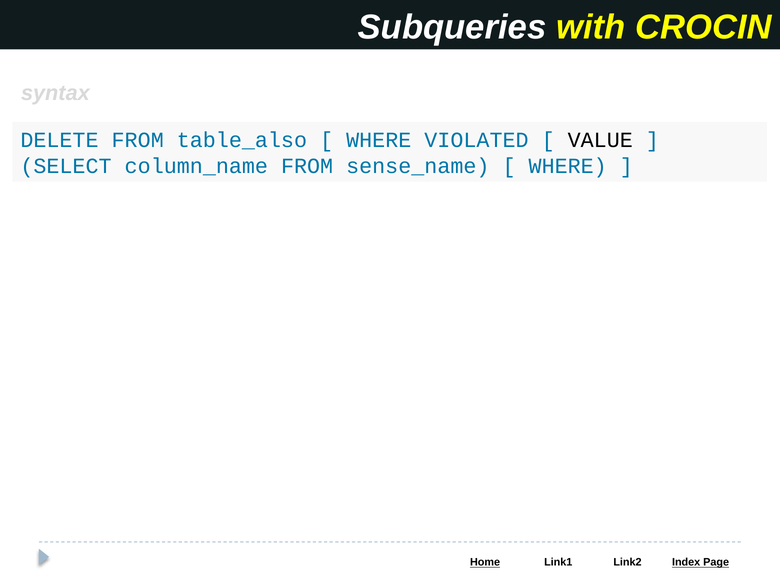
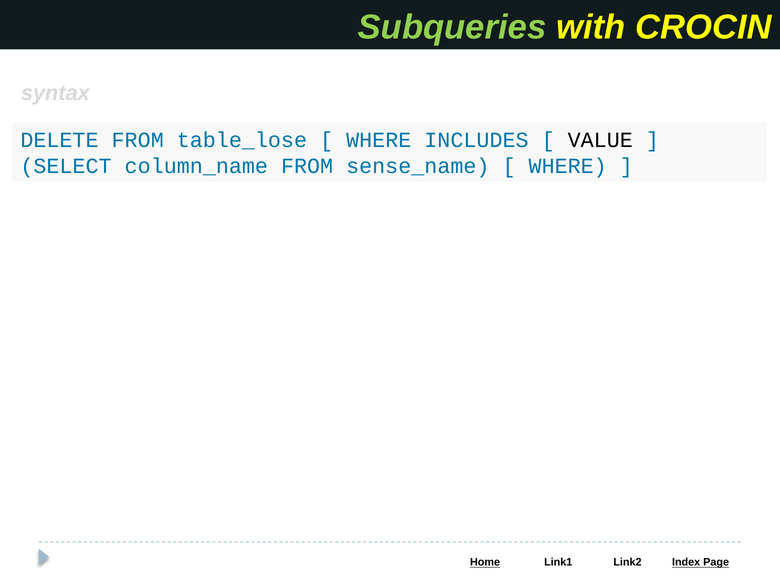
Subqueries colour: white -> light green
table_also: table_also -> table_lose
VIOLATED: VIOLATED -> INCLUDES
